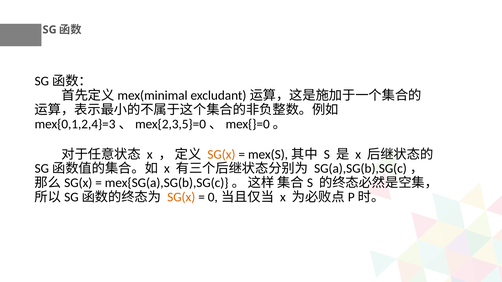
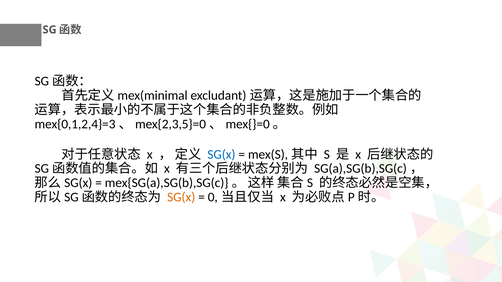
SG(x at (221, 155) colour: orange -> blue
